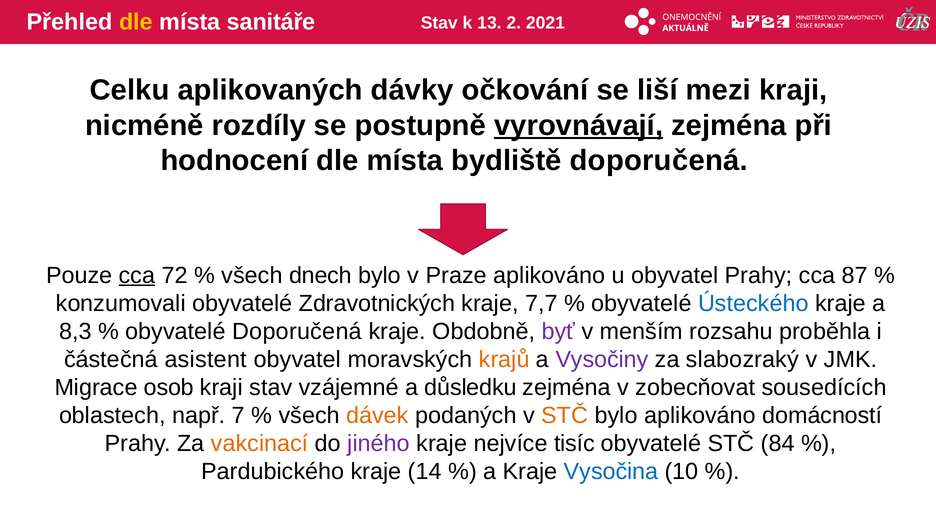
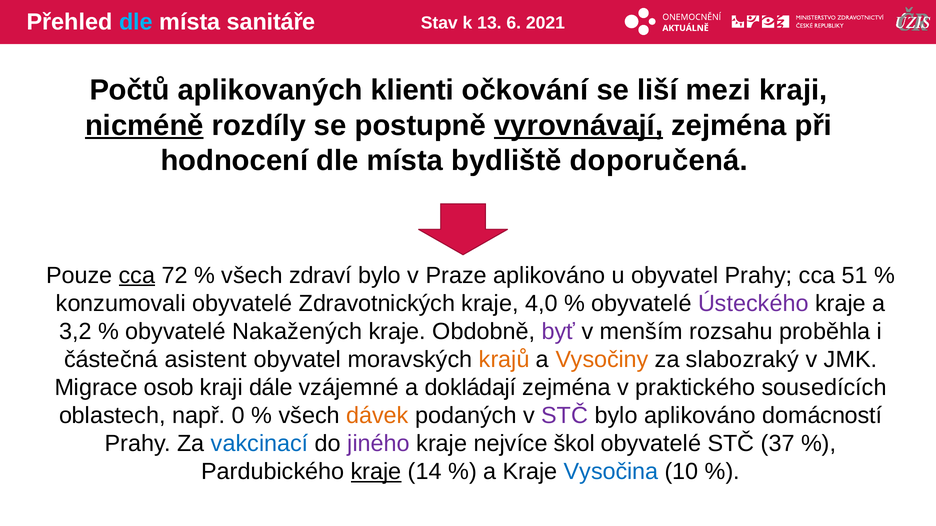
dle at (136, 22) colour: yellow -> light blue
2: 2 -> 6
Celku: Celku -> Počtů
dávky: dávky -> klienti
nicméně underline: none -> present
dnech: dnech -> zdraví
87: 87 -> 51
7,7: 7,7 -> 4,0
Ústeckého colour: blue -> purple
8,3: 8,3 -> 3,2
obyvatelé Doporučená: Doporučená -> Nakažených
Vysočiny colour: purple -> orange
kraji stav: stav -> dále
důsledku: důsledku -> dokládají
zobecňovat: zobecňovat -> praktického
7: 7 -> 0
STČ at (565, 416) colour: orange -> purple
vakcinací colour: orange -> blue
tisíc: tisíc -> škol
84: 84 -> 37
kraje at (376, 472) underline: none -> present
